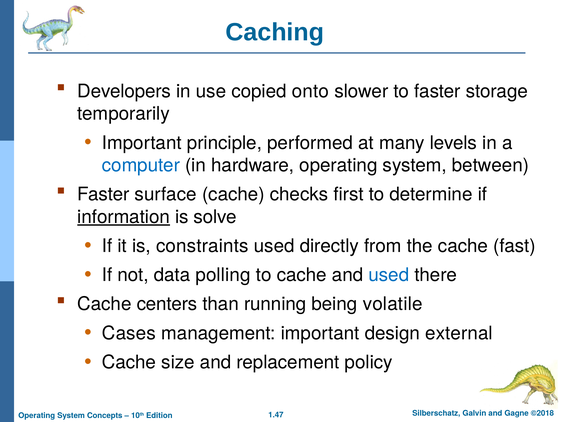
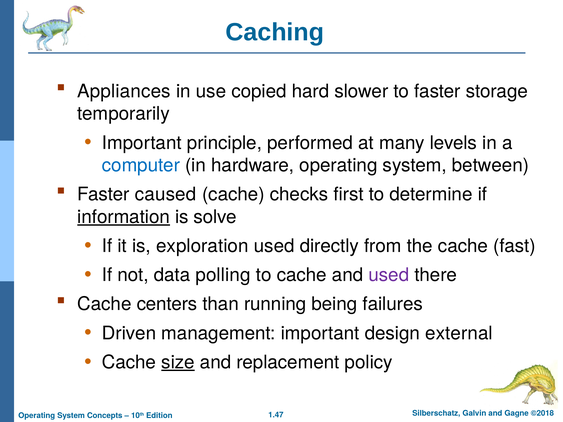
Developers: Developers -> Appliances
onto: onto -> hard
surface: surface -> caused
constraints: constraints -> exploration
used at (389, 275) colour: blue -> purple
volatile: volatile -> failures
Cases: Cases -> Driven
size underline: none -> present
